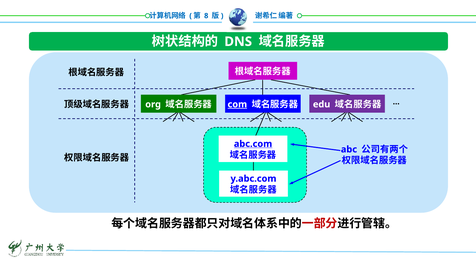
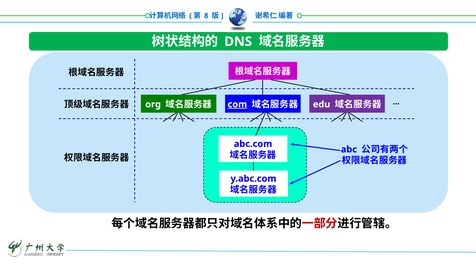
abc.com underline: present -> none
